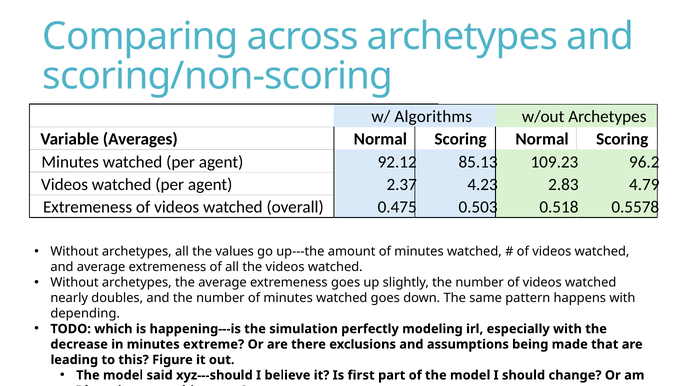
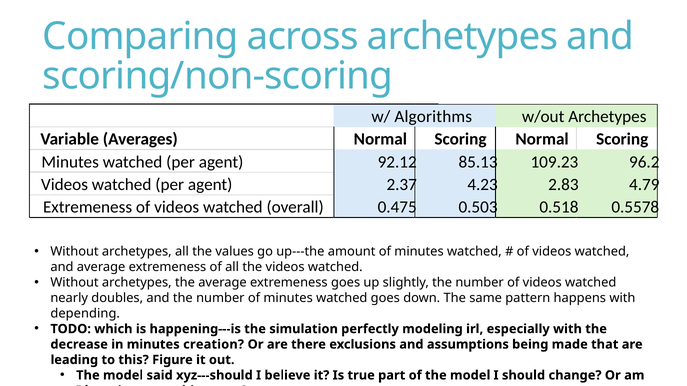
extreme: extreme -> creation
Is first: first -> true
